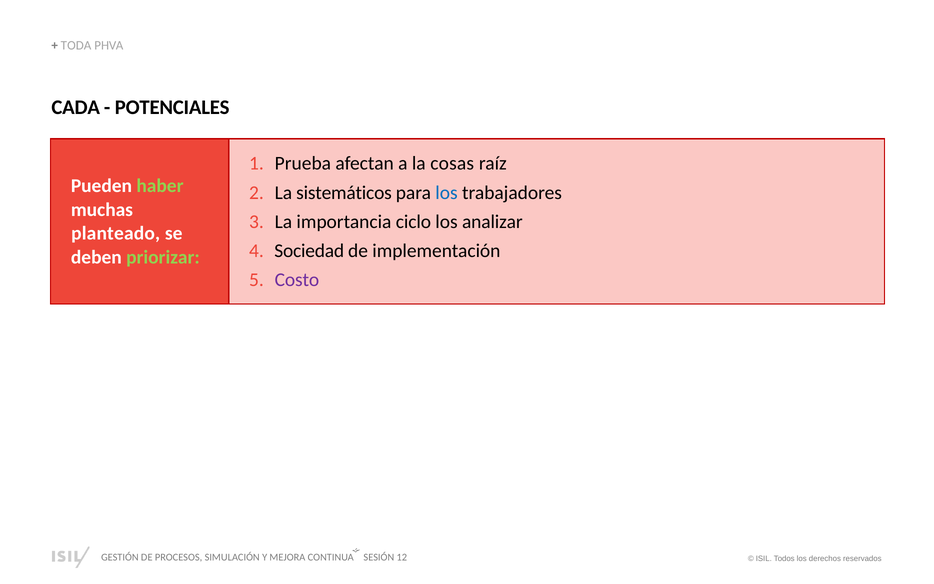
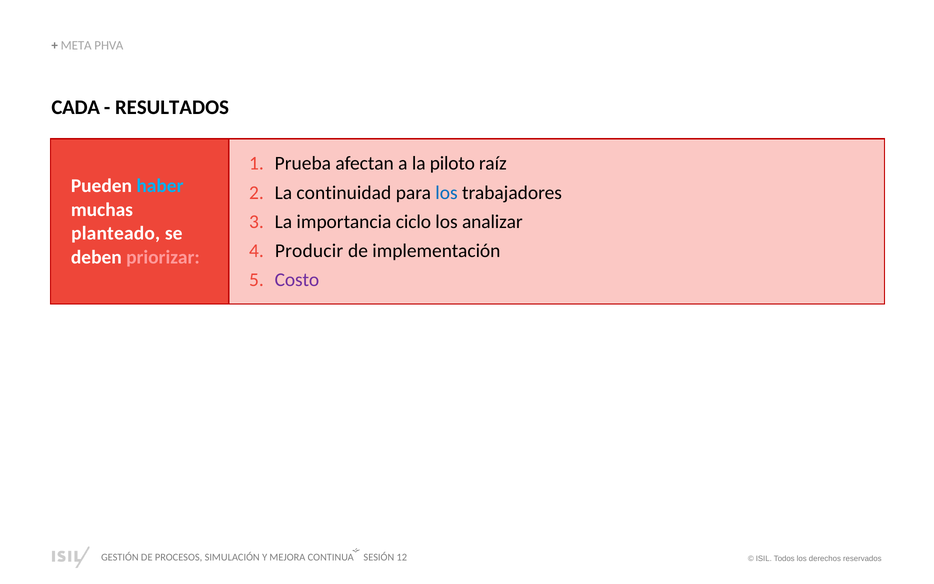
TODA: TODA -> META
POTENCIALES: POTENCIALES -> RESULTADOS
cosas: cosas -> piloto
haber colour: light green -> light blue
sistemáticos: sistemáticos -> continuidad
Sociedad: Sociedad -> Producir
priorizar colour: light green -> pink
